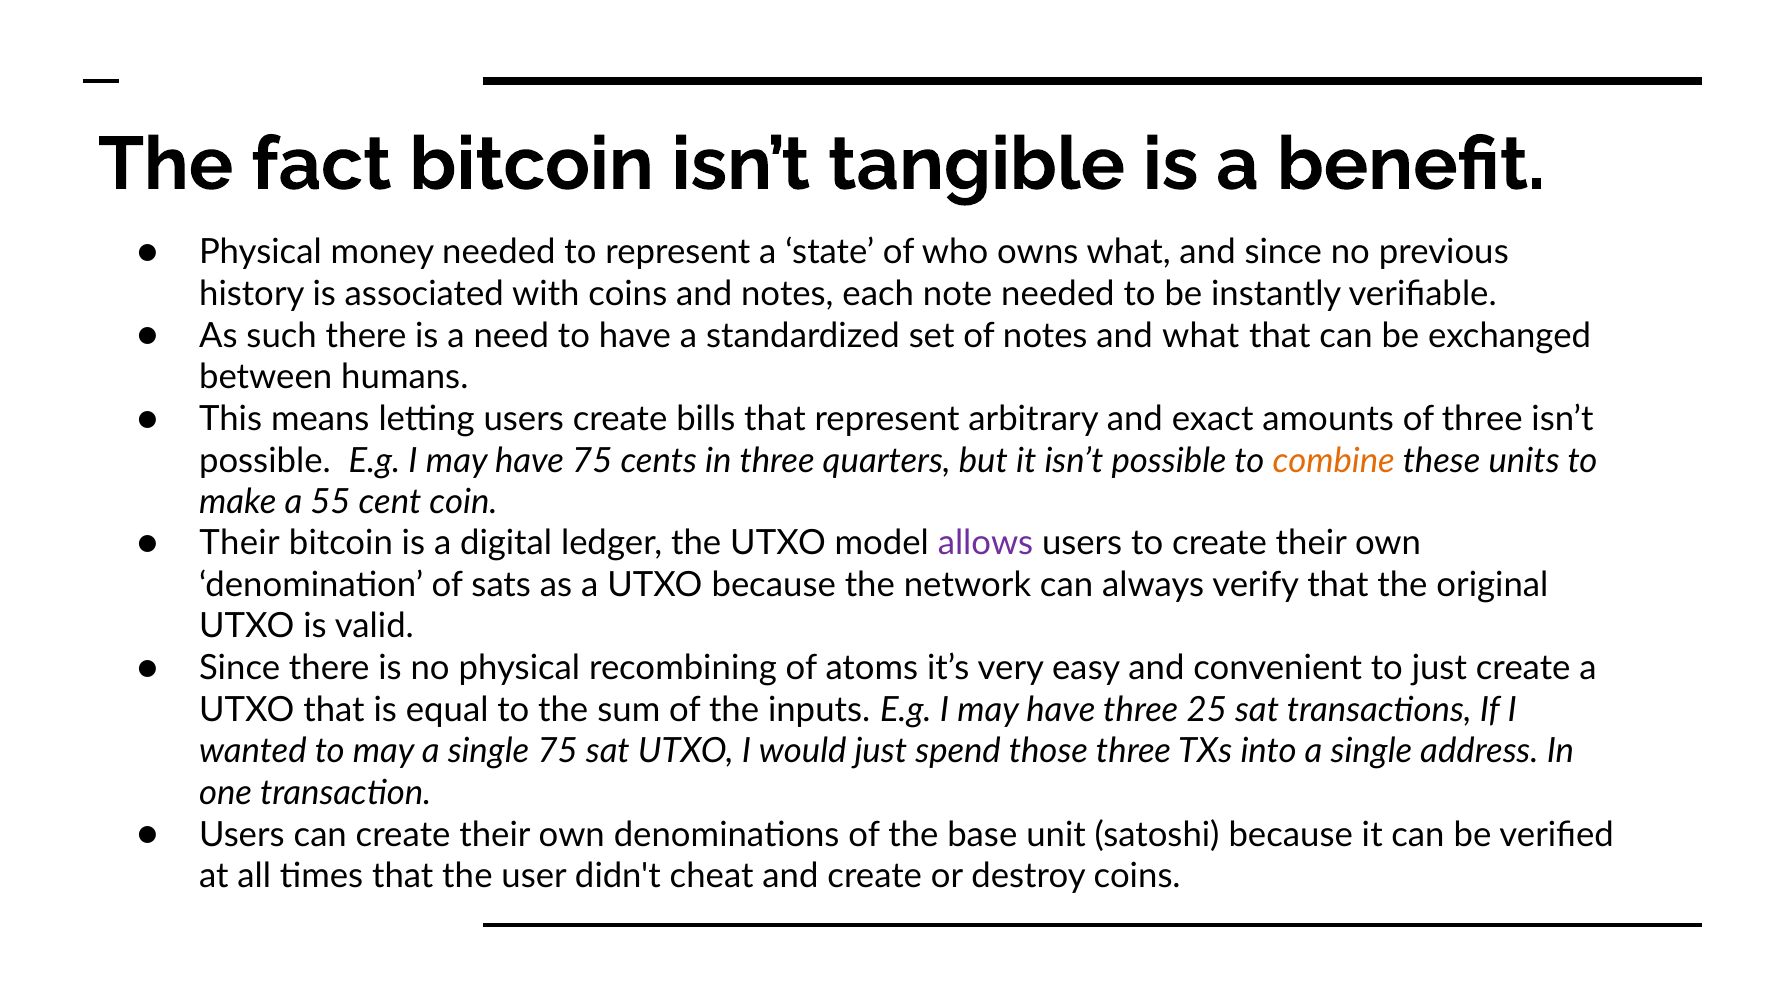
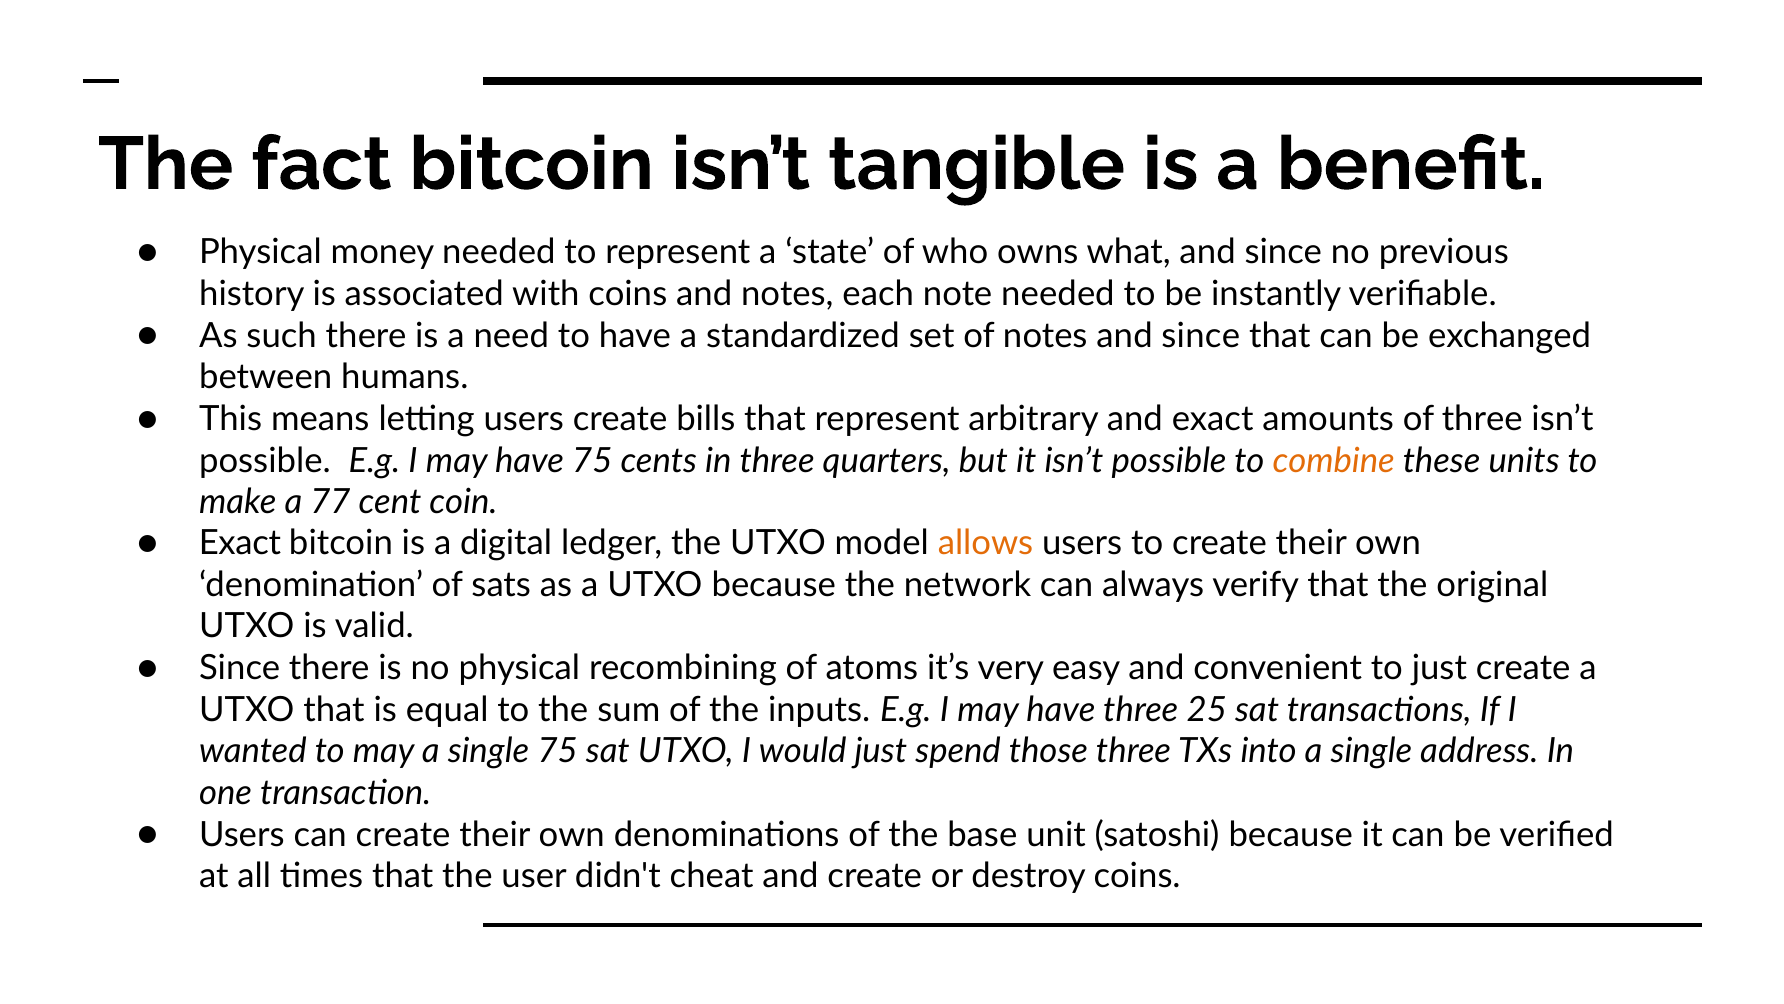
notes and what: what -> since
55: 55 -> 77
Their at (240, 543): Their -> Exact
allows colour: purple -> orange
